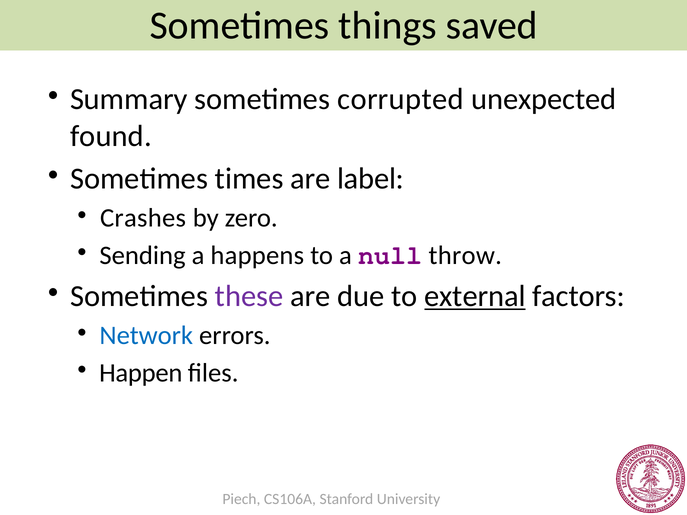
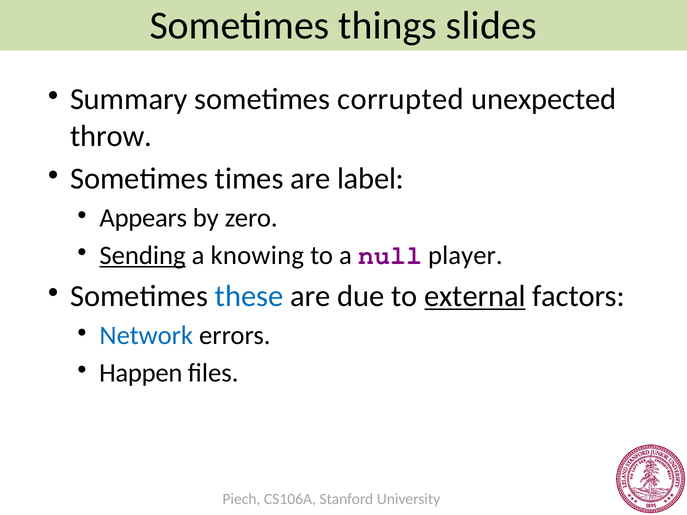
saved: saved -> slides
found: found -> throw
Crashes: Crashes -> Appears
Sending underline: none -> present
happens: happens -> knowing
throw: throw -> player
these colour: purple -> blue
